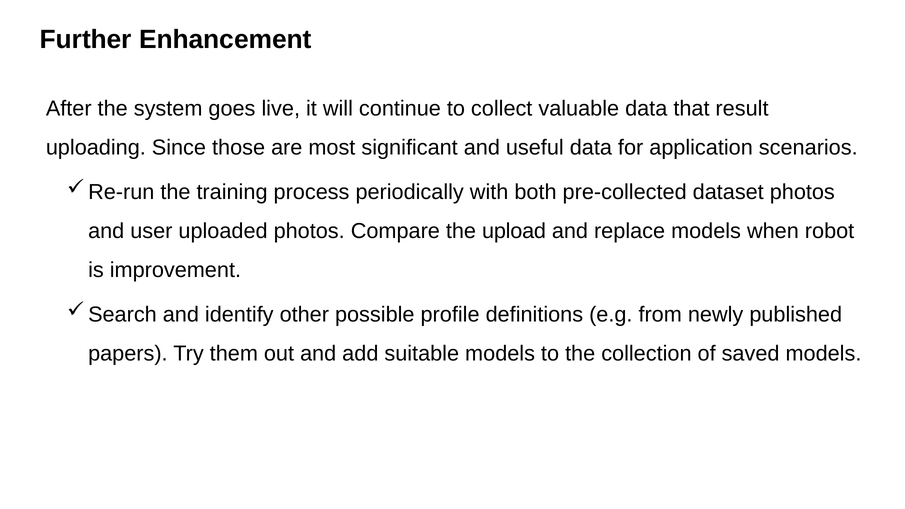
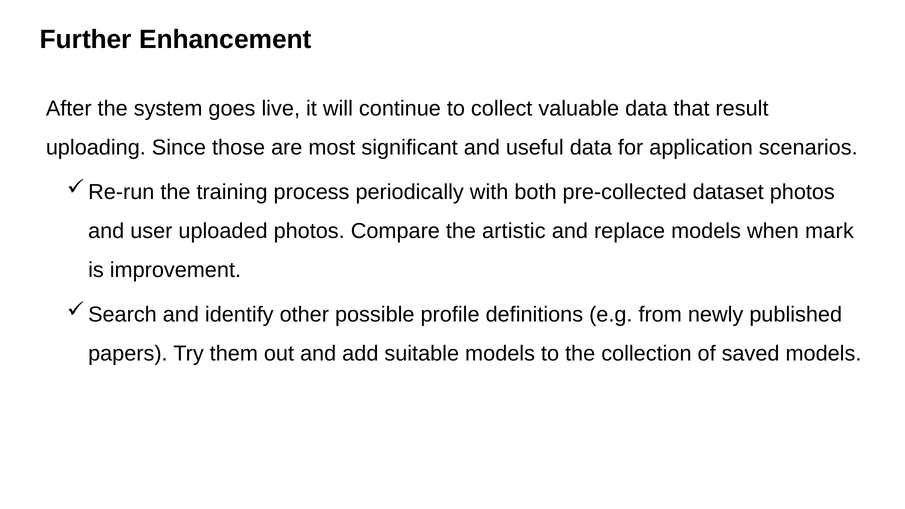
upload: upload -> artistic
robot: robot -> mark
